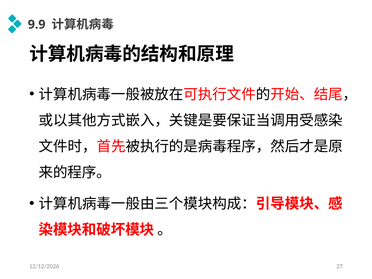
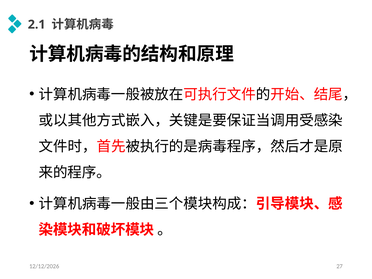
9.9: 9.9 -> 2.1
